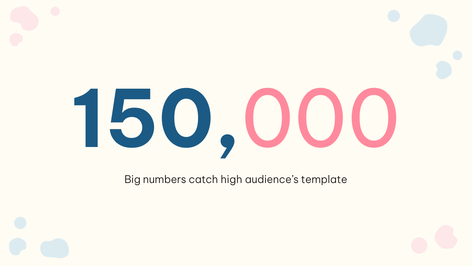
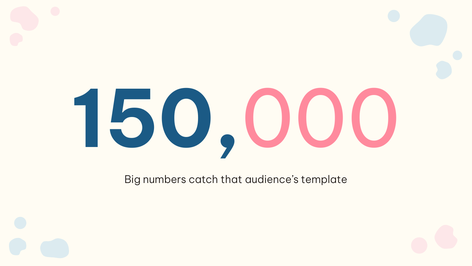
high: high -> that
